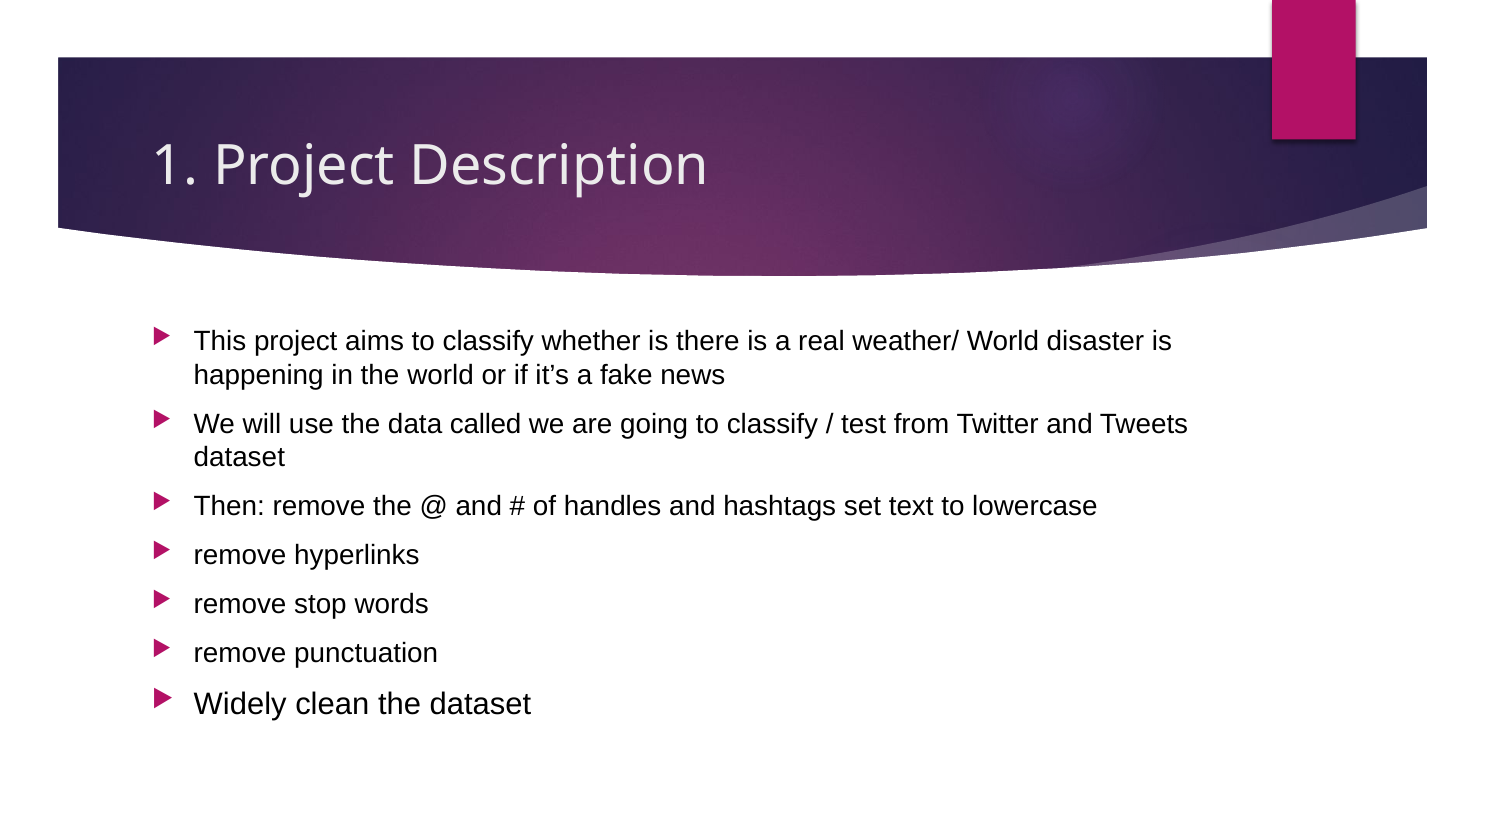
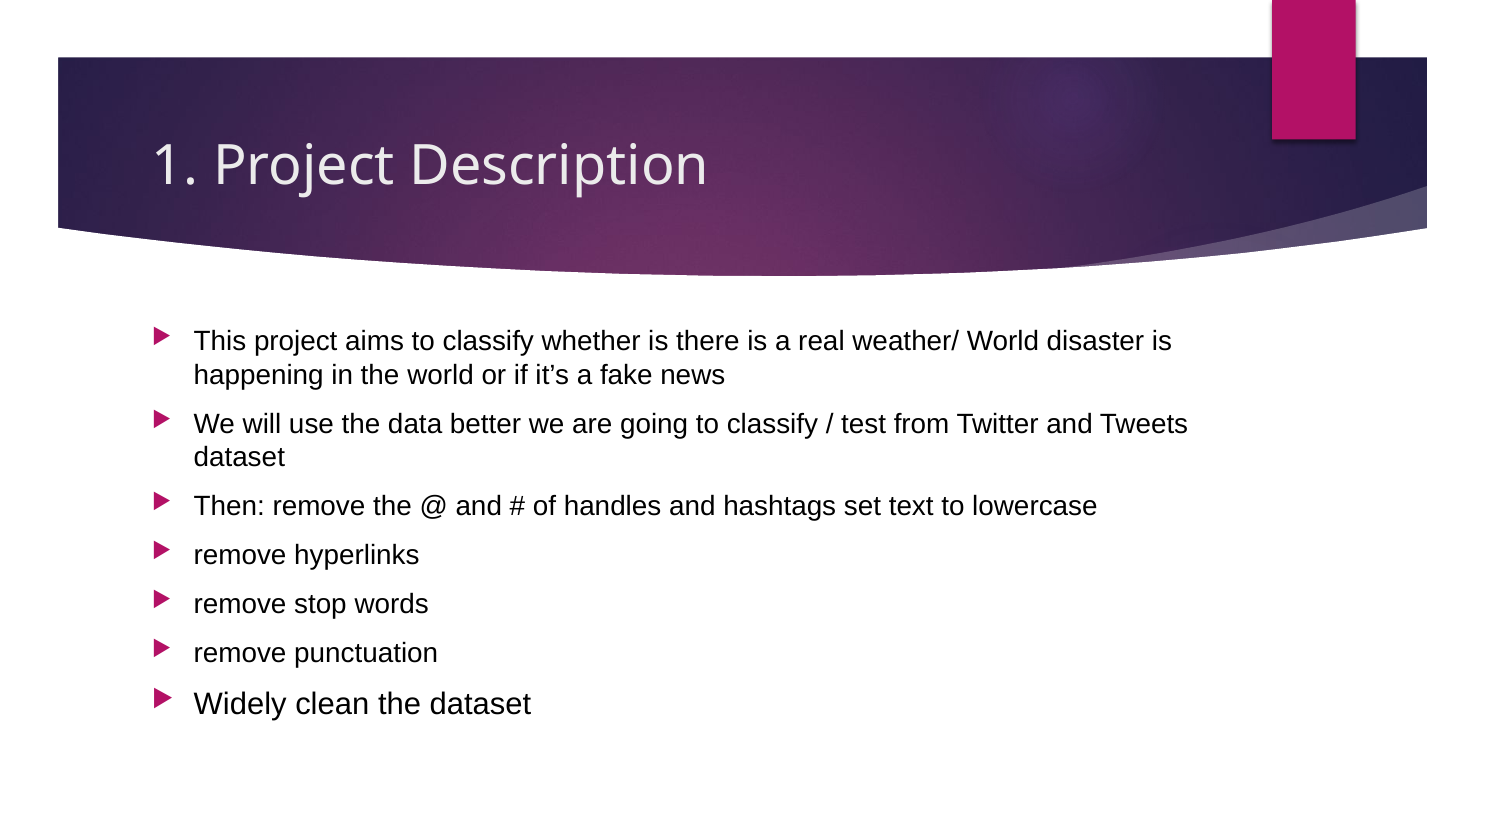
called: called -> better
